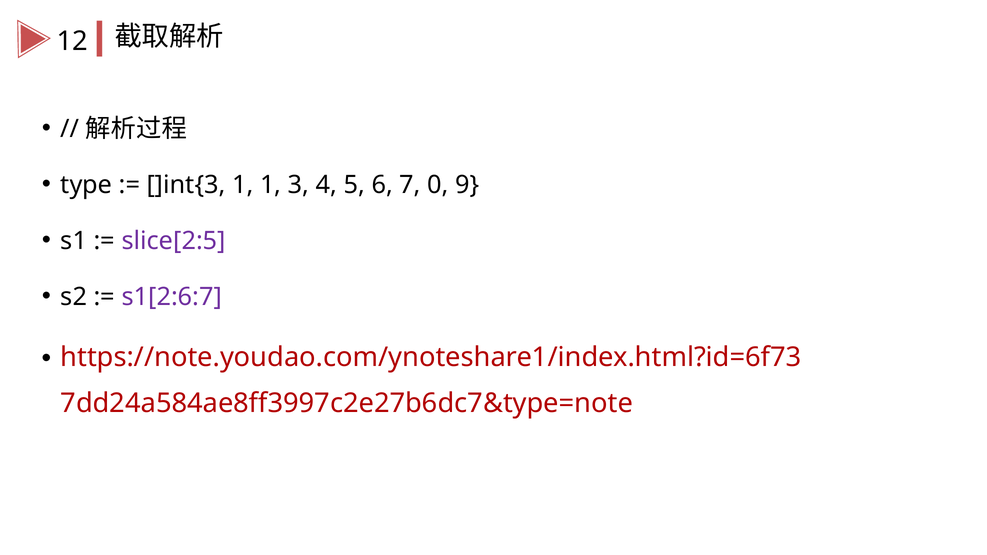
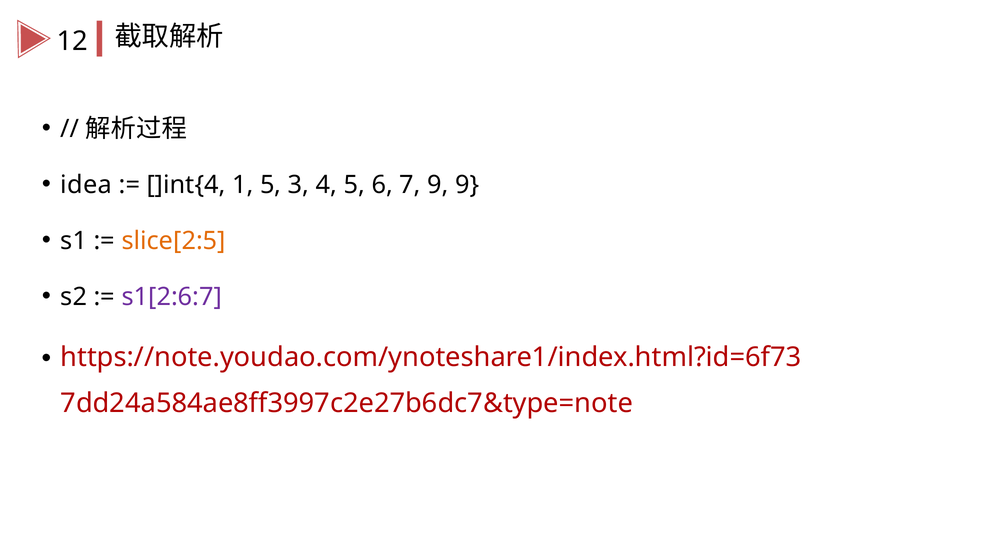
type: type -> idea
]int{3: ]int{3 -> ]int{4
1 1: 1 -> 5
7 0: 0 -> 9
slice[2:5 colour: purple -> orange
